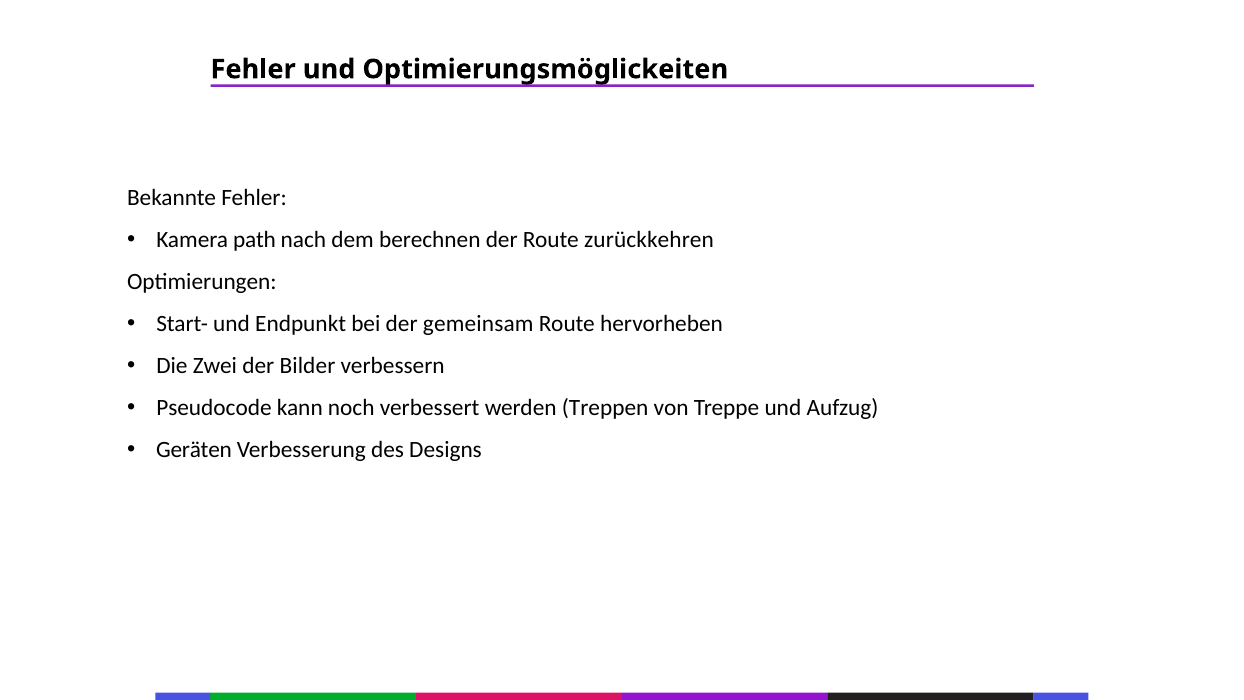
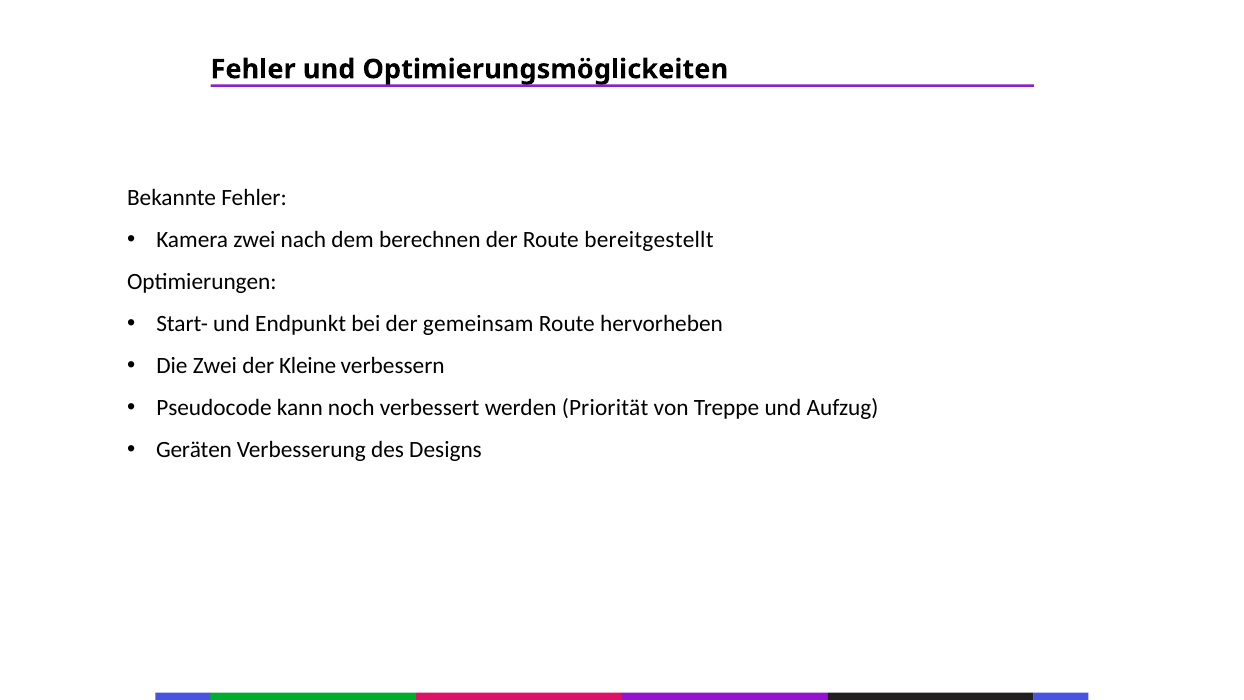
Kamera path: path -> zwei
zurückkehren: zurückkehren -> bereitgestellt
Bilder: Bilder -> Kleine
Treppen: Treppen -> Priorität
